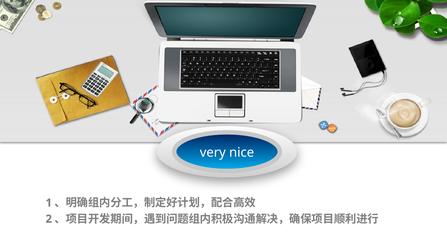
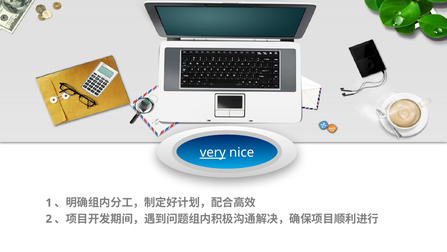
very underline: none -> present
